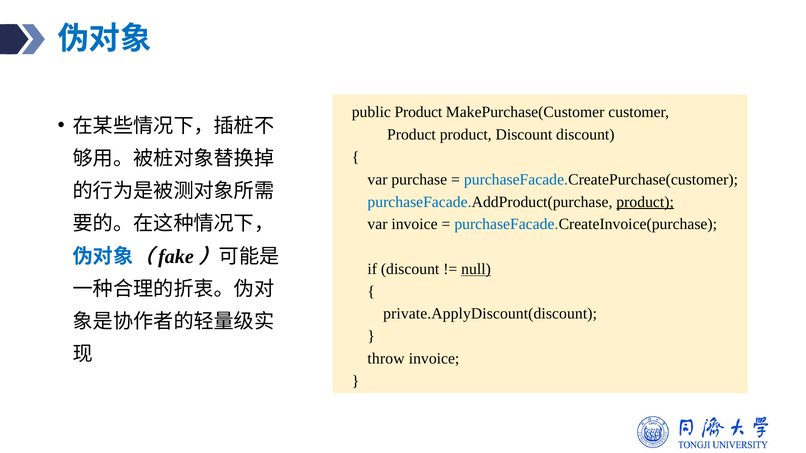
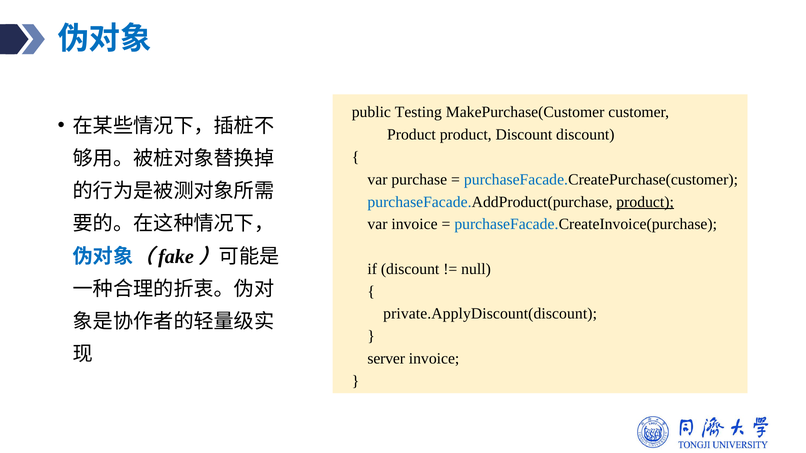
public Product: Product -> Testing
null underline: present -> none
throw: throw -> server
